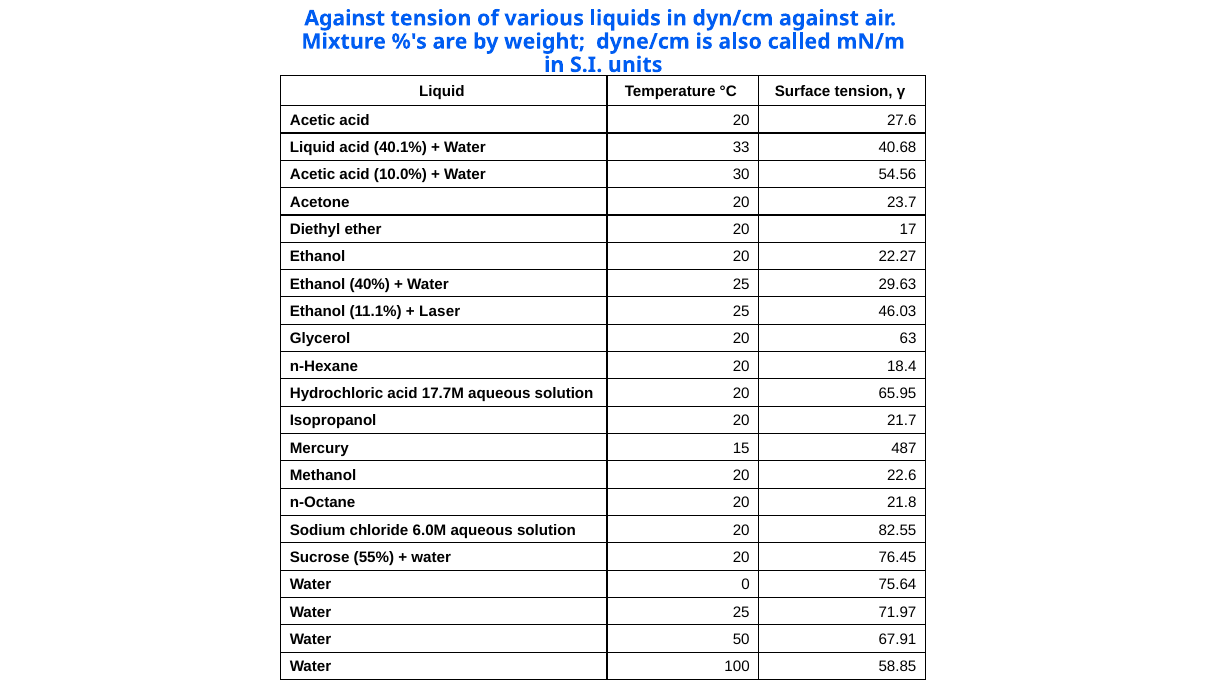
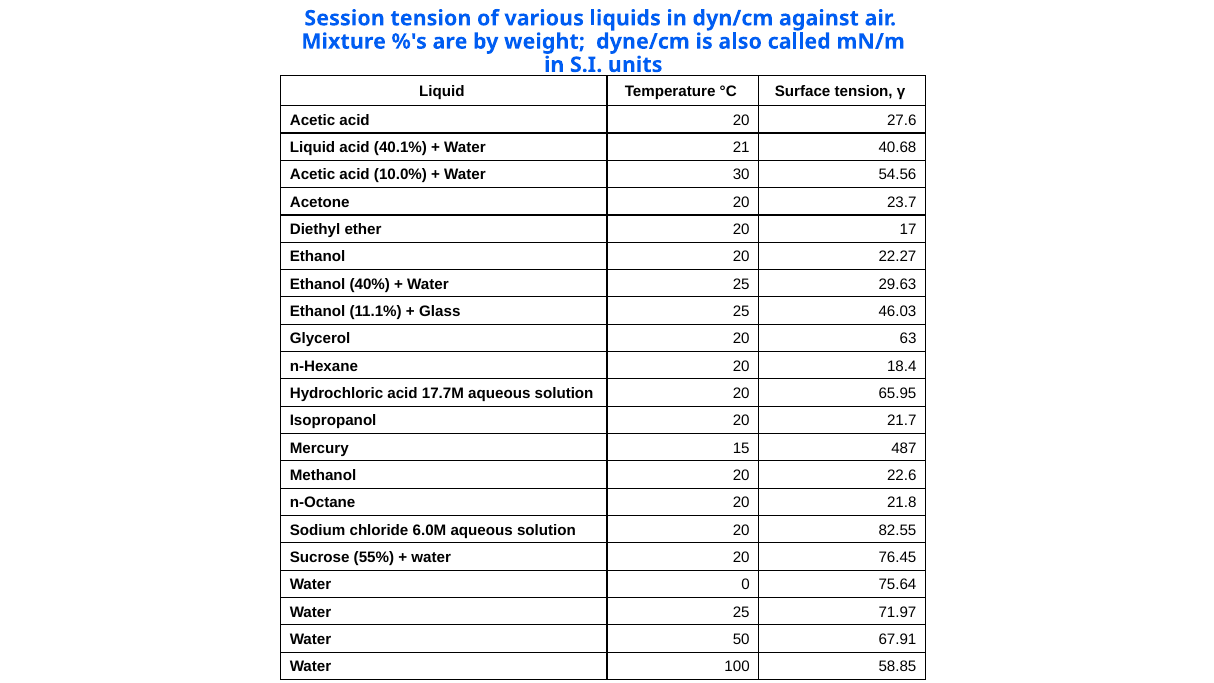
Against at (345, 18): Against -> Session
33: 33 -> 21
Laser: Laser -> Glass
